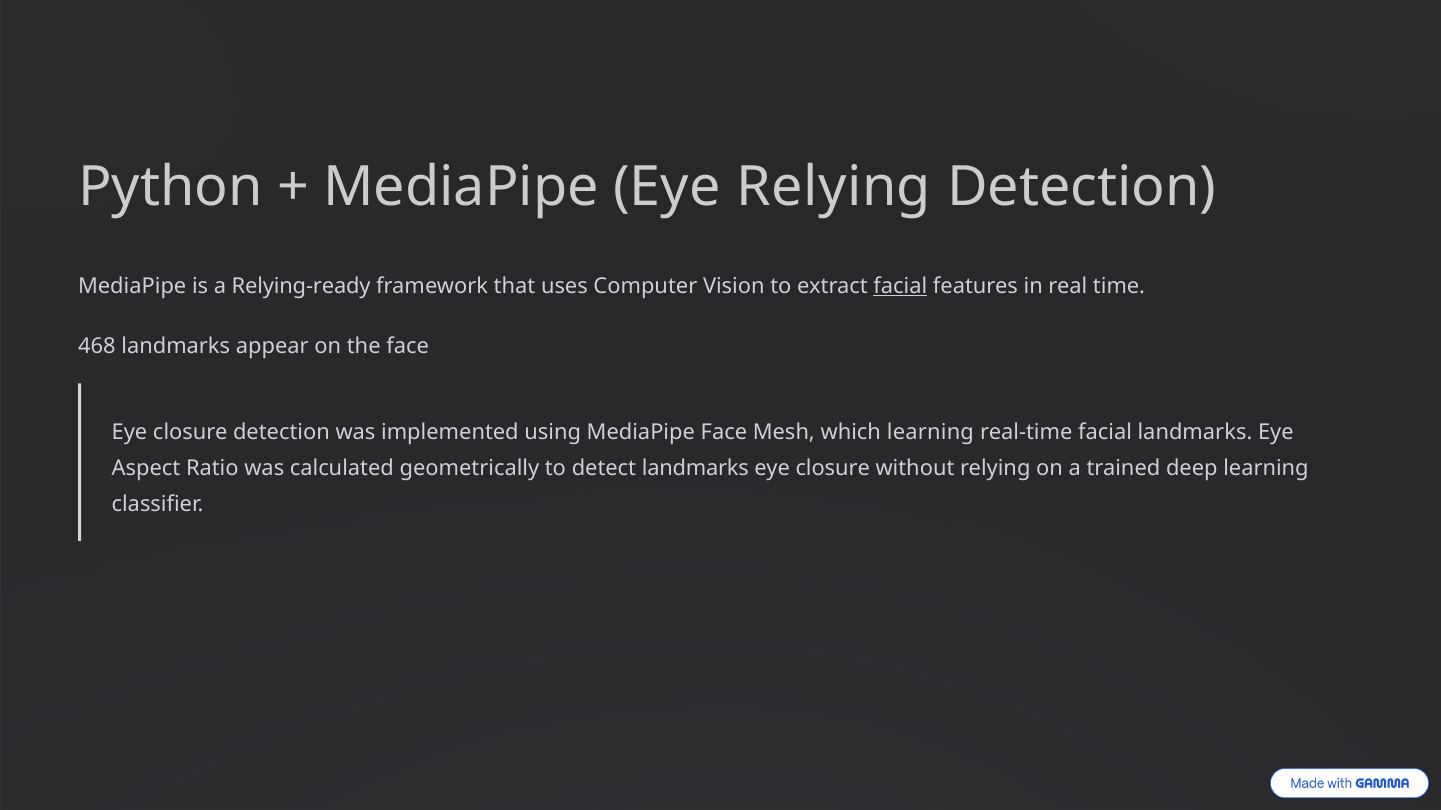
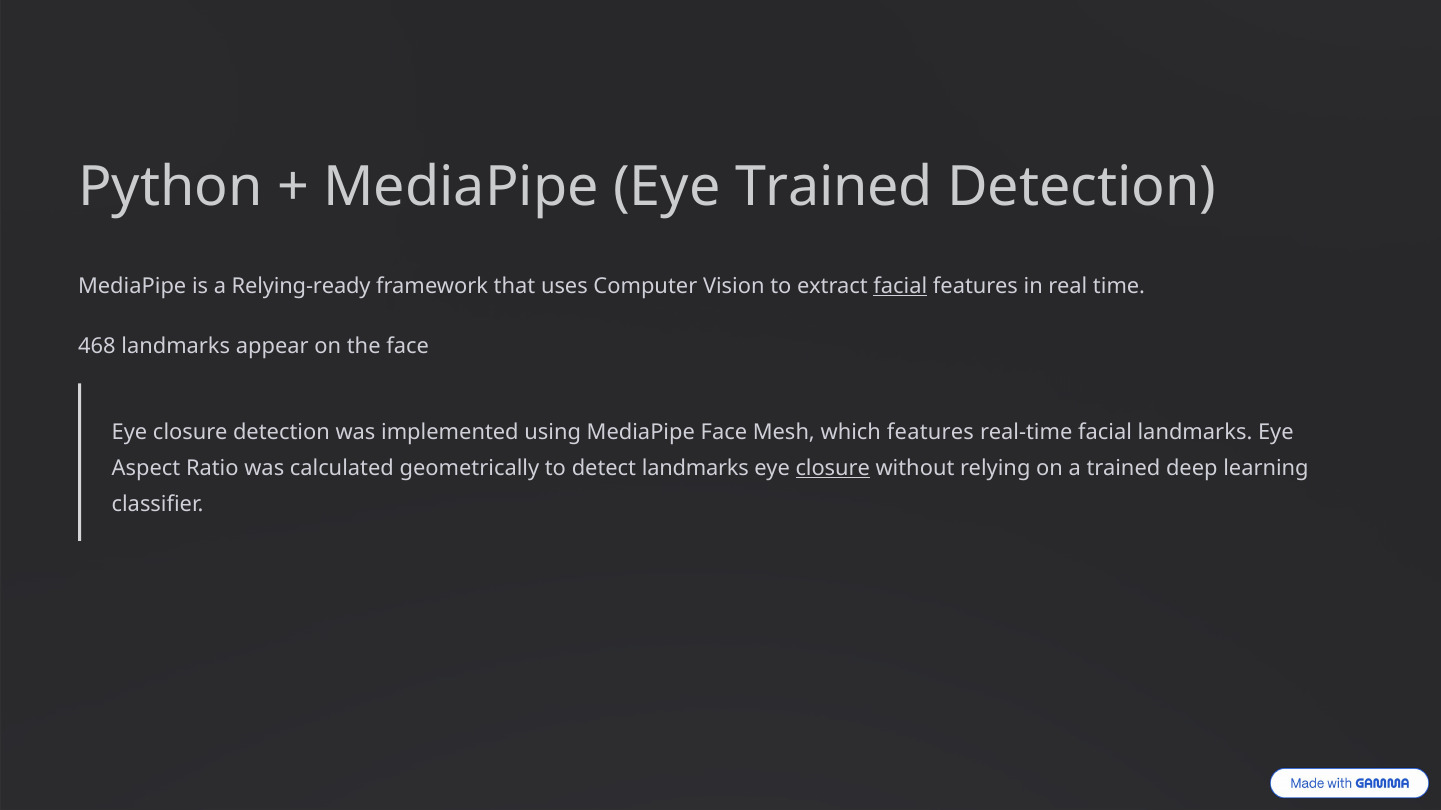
Eye Relying: Relying -> Trained
which learning: learning -> features
closure at (833, 469) underline: none -> present
